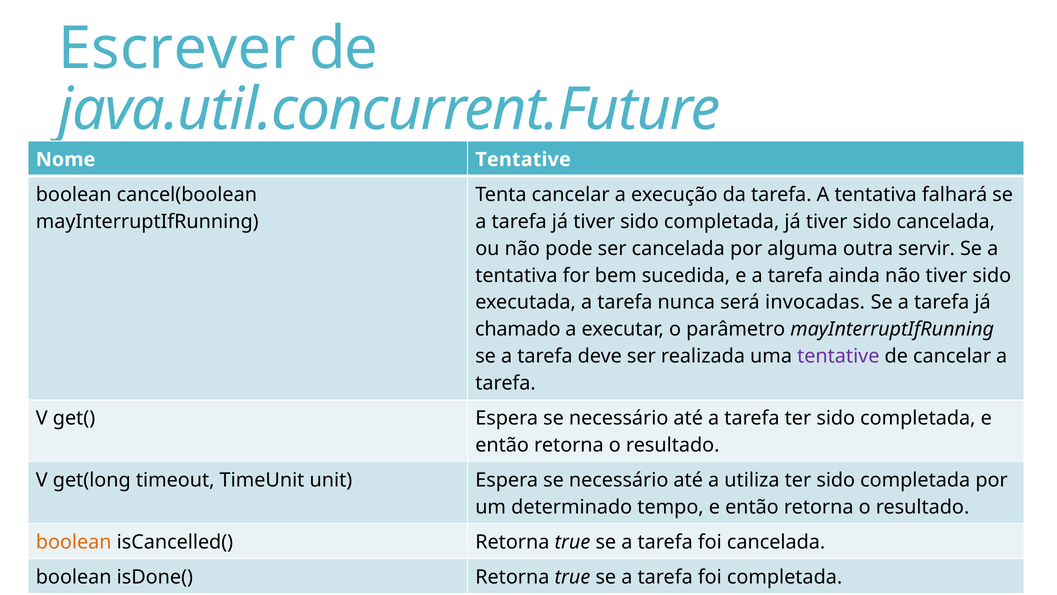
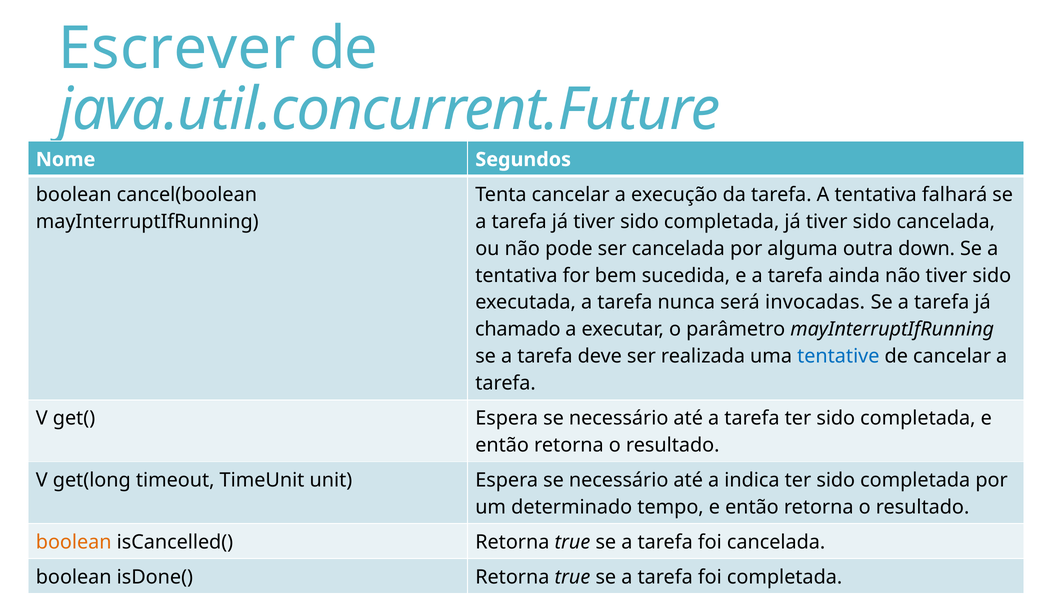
Nome Tentative: Tentative -> Segundos
servir: servir -> down
tentative at (838, 356) colour: purple -> blue
utiliza: utiliza -> indica
